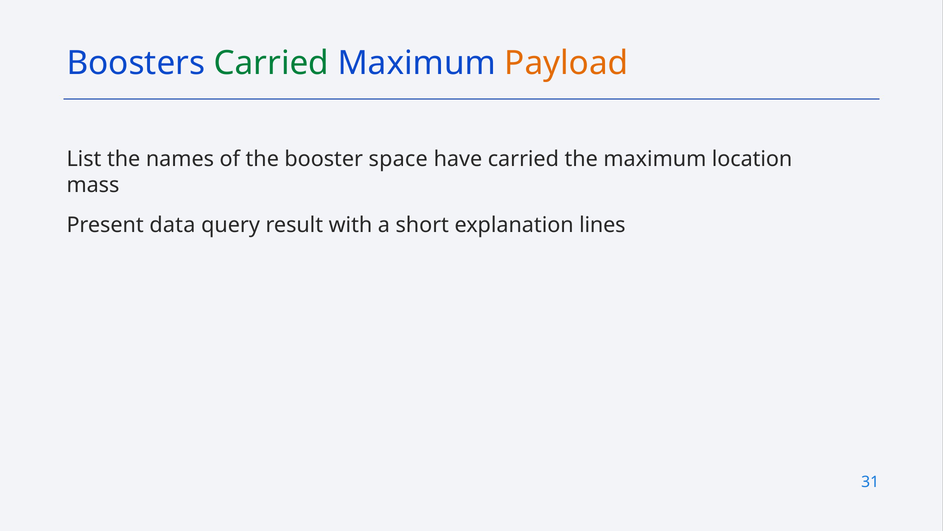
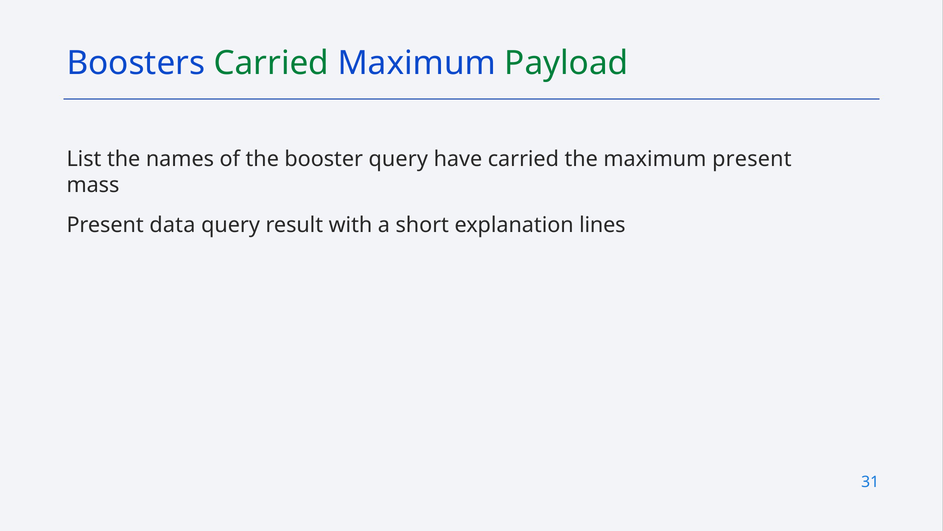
Payload colour: orange -> green
booster space: space -> query
maximum location: location -> present
